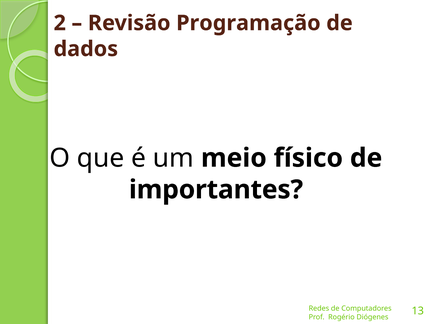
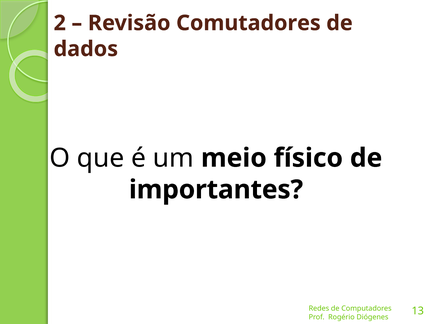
Programação: Programação -> Comutadores
